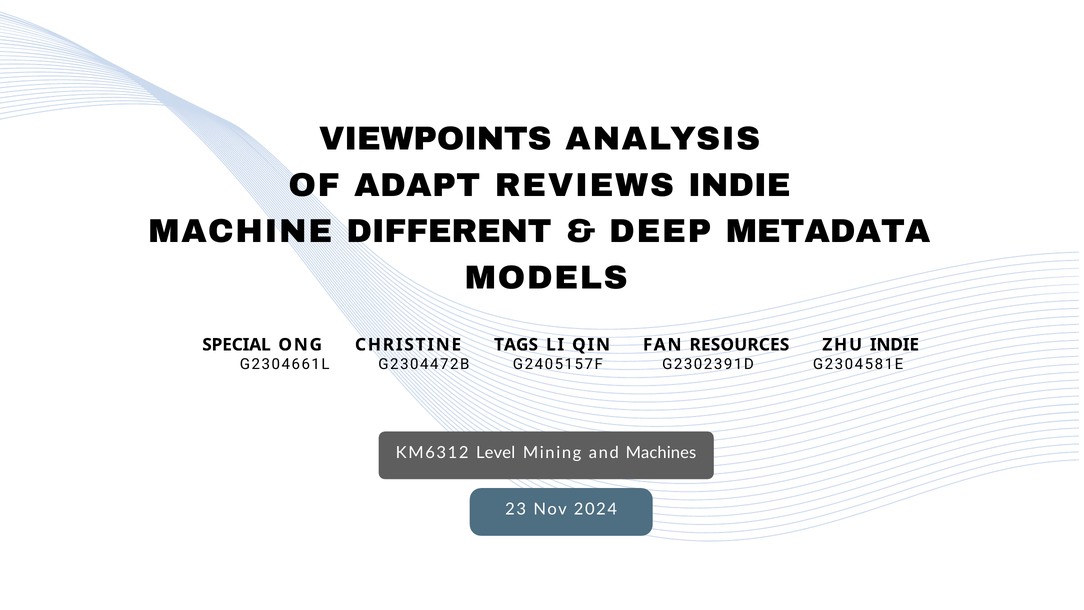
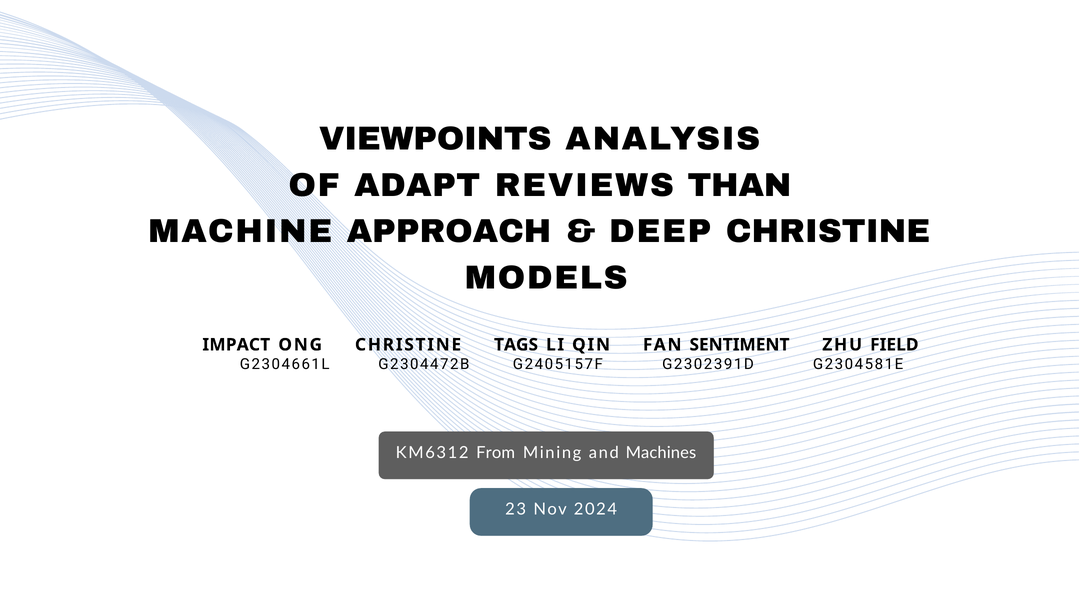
REVIEWS INDIE: INDIE -> THAN
DIFFERENT: DIFFERENT -> APPROACH
DEEP METADATA: METADATA -> CHRISTINE
SPECIAL: SPECIAL -> IMPACT
RESOURCES: RESOURCES -> SENTIMENT
ZHU INDIE: INDIE -> FIELD
Level: Level -> From
